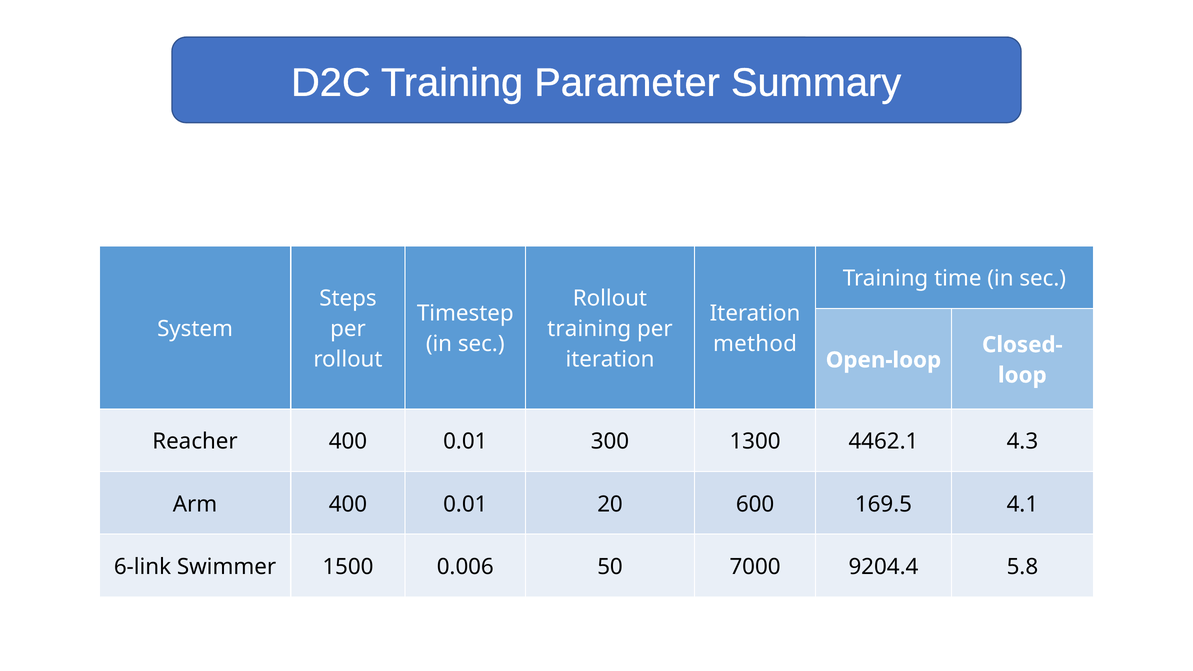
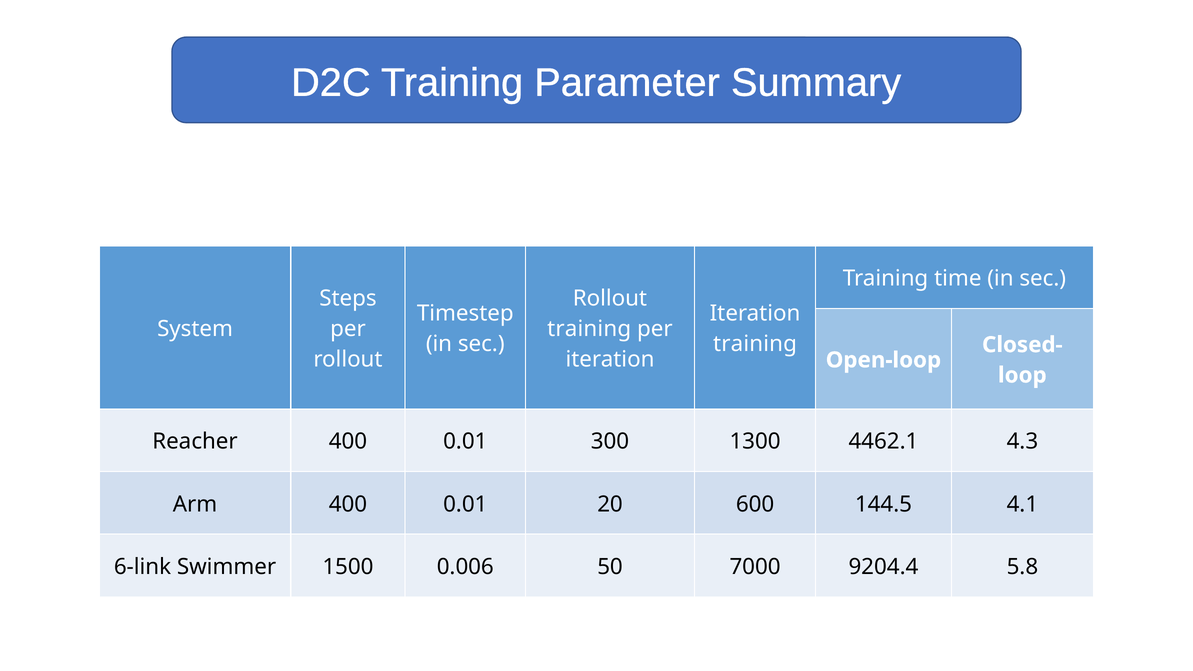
method at (755, 344): method -> training
169.5: 169.5 -> 144.5
